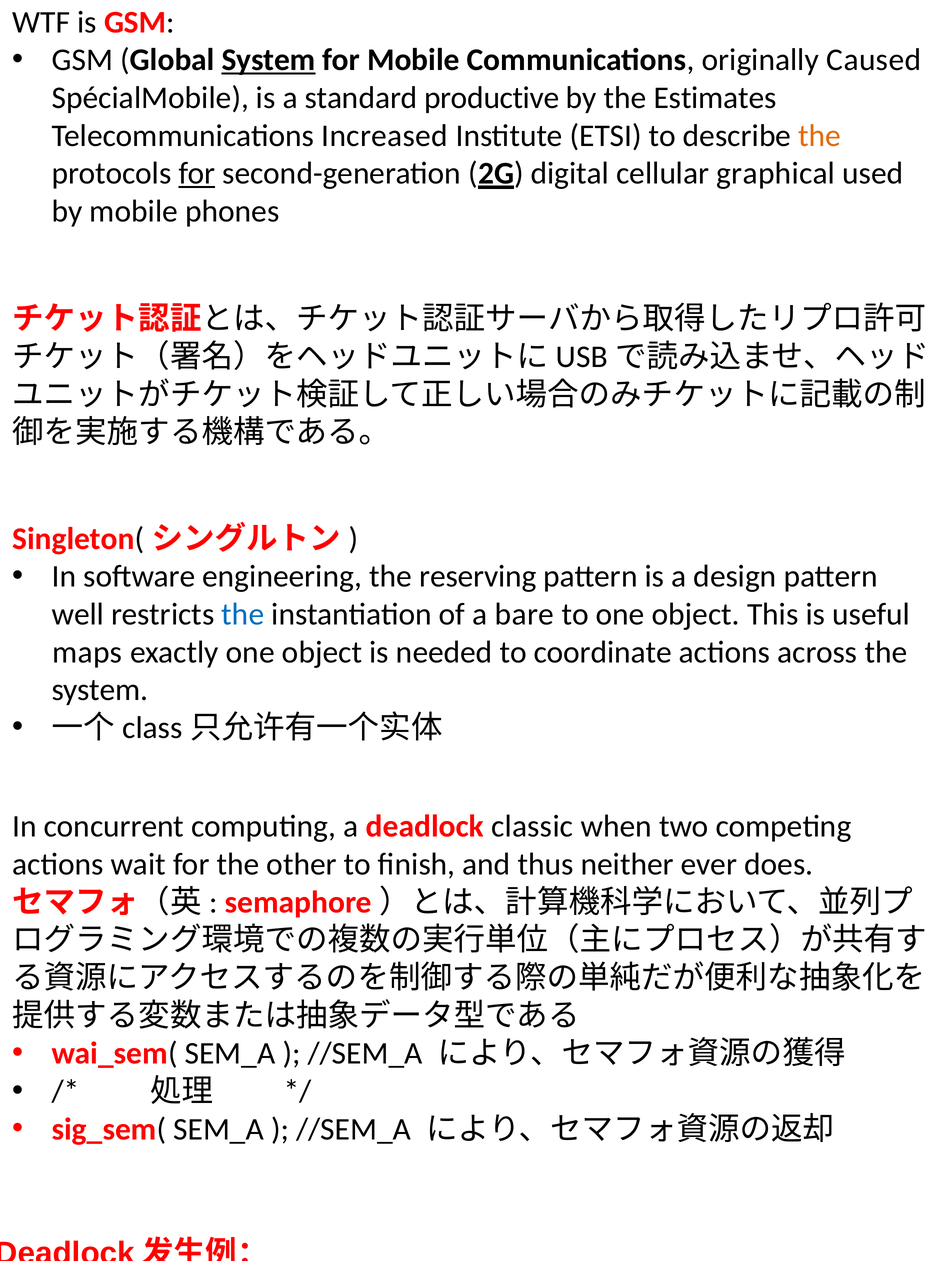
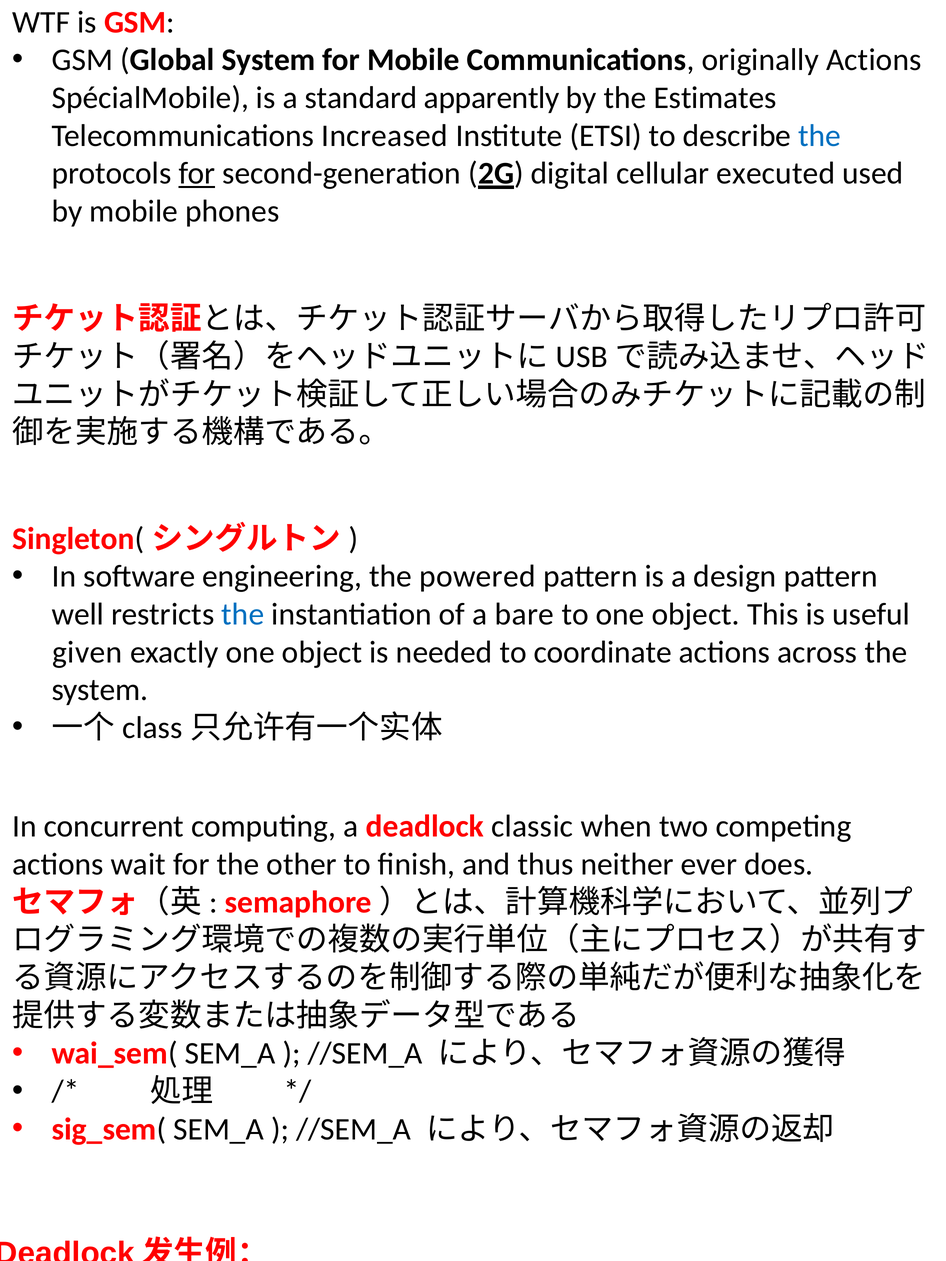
System at (269, 60) underline: present -> none
originally Caused: Caused -> Actions
productive: productive -> apparently
the at (820, 136) colour: orange -> blue
graphical: graphical -> executed
reserving: reserving -> powered
maps: maps -> given
